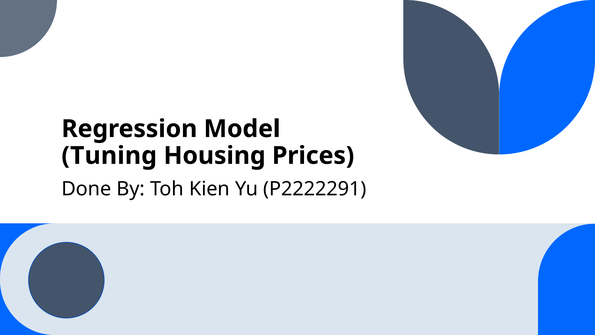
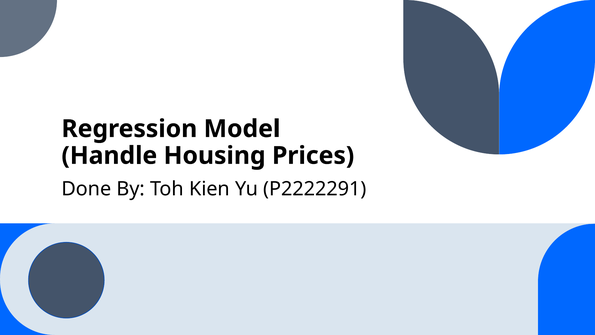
Tuning: Tuning -> Handle
